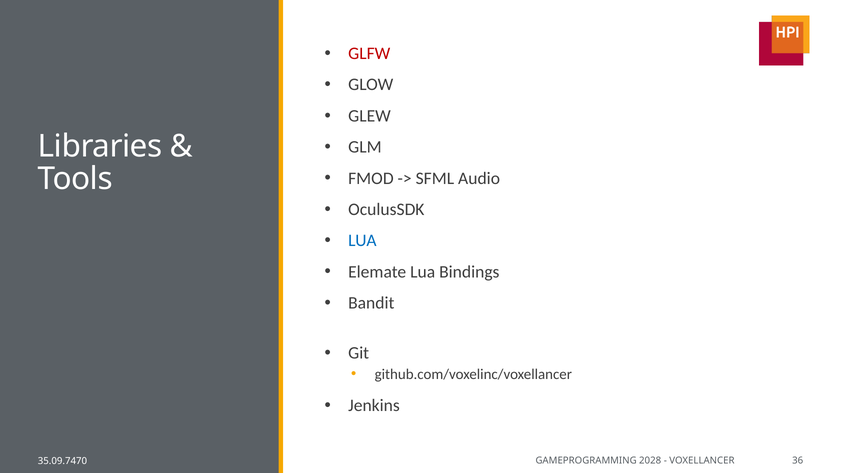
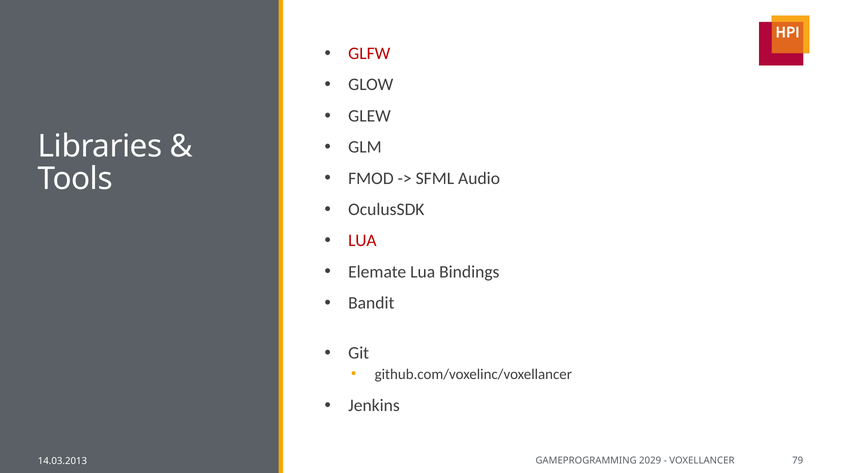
LUA at (362, 241) colour: blue -> red
2028: 2028 -> 2029
36: 36 -> 79
35.09.7470: 35.09.7470 -> 14.03.2013
